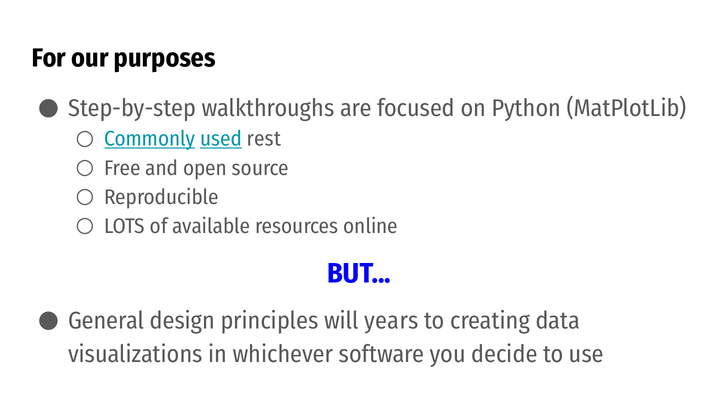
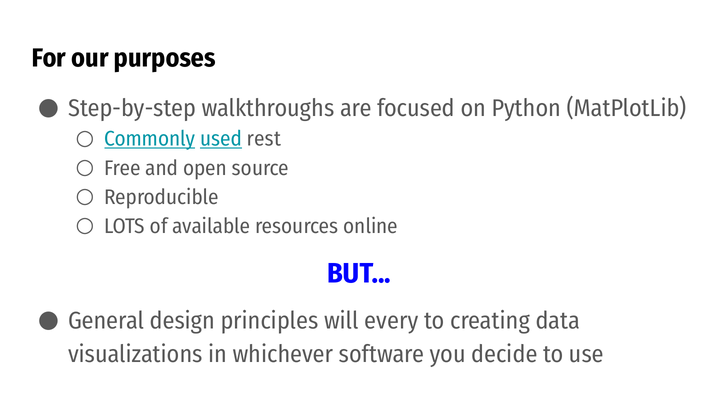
years: years -> every
